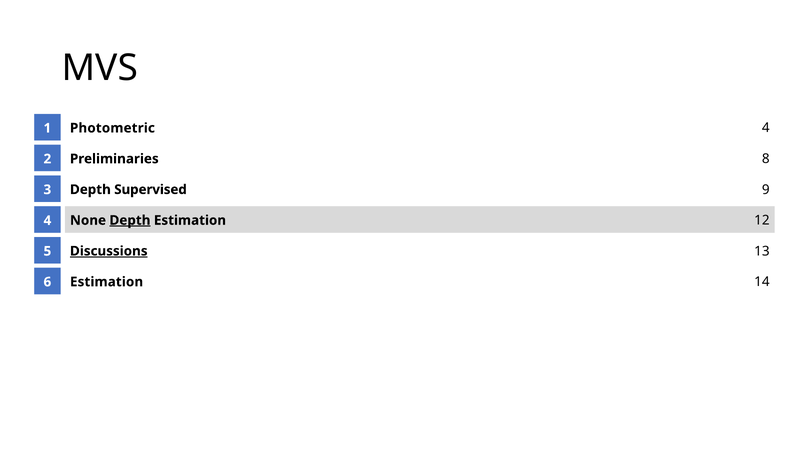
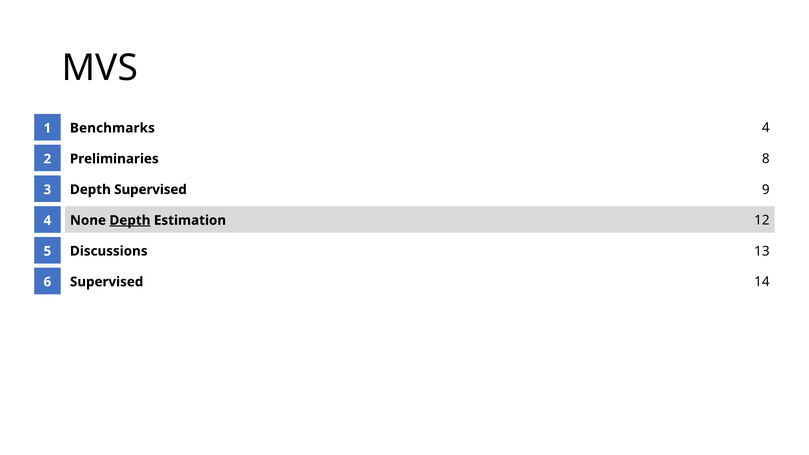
Photometric: Photometric -> Benchmarks
Discussions underline: present -> none
Estimation at (107, 282): Estimation -> Supervised
